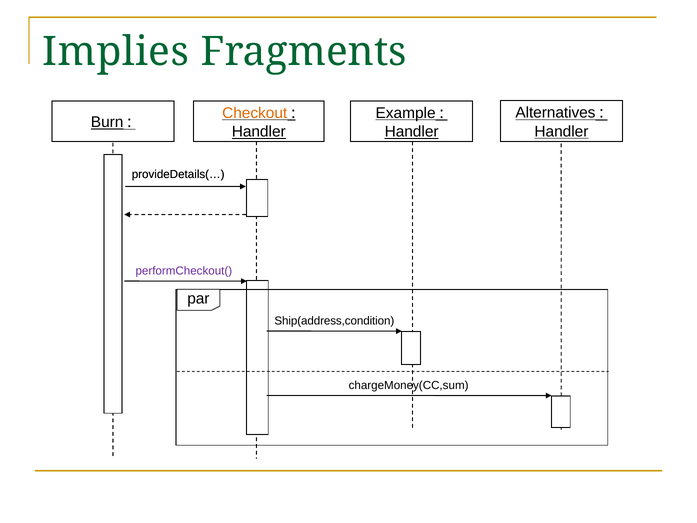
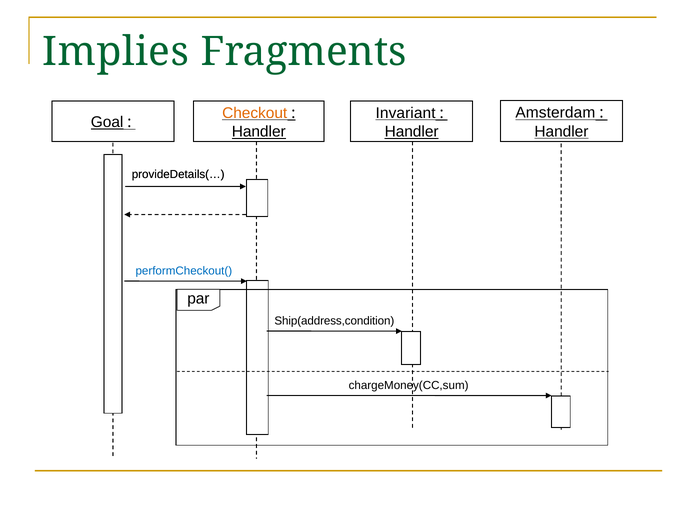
Alternatives: Alternatives -> Amsterdam
Example: Example -> Invariant
Burn: Burn -> Goal
performCheckout( colour: purple -> blue
